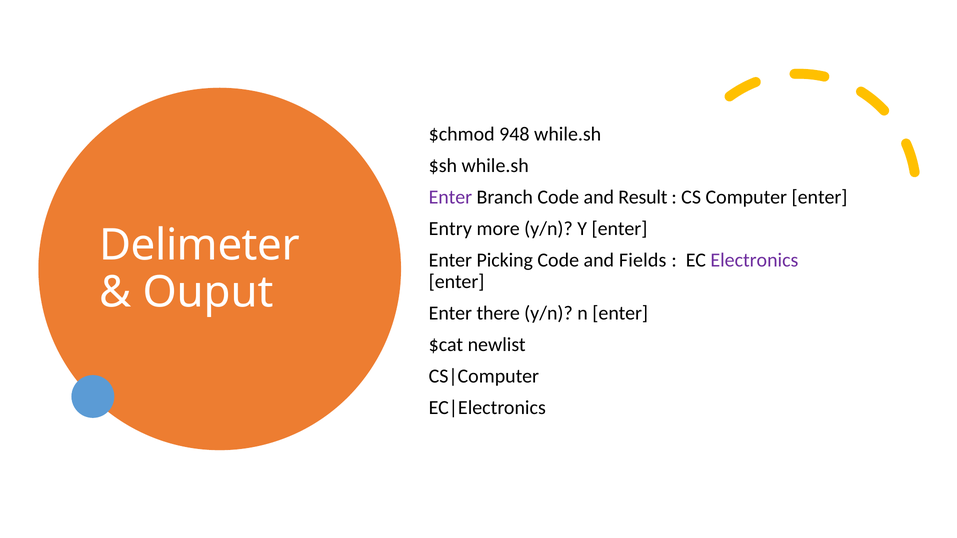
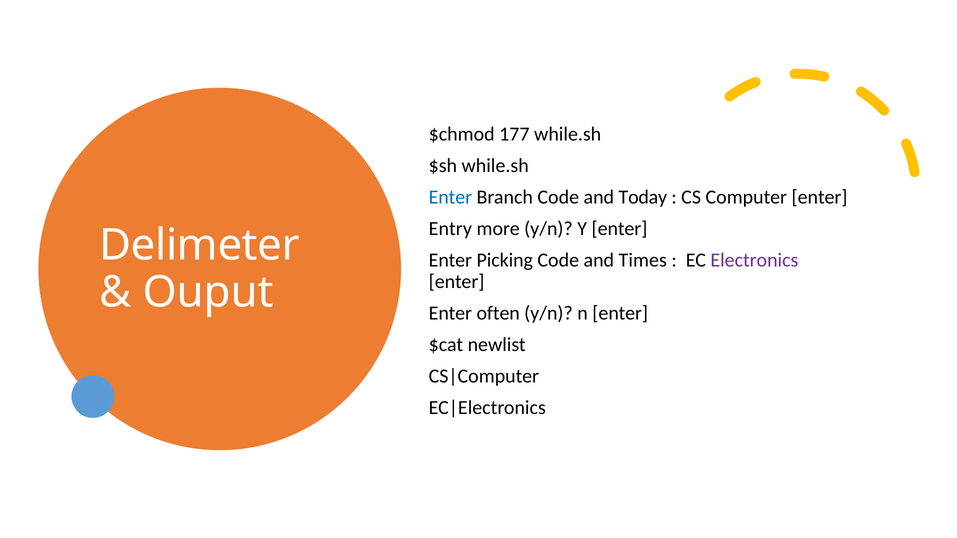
948: 948 -> 177
Enter at (450, 197) colour: purple -> blue
Result: Result -> Today
Fields: Fields -> Times
there: there -> often
